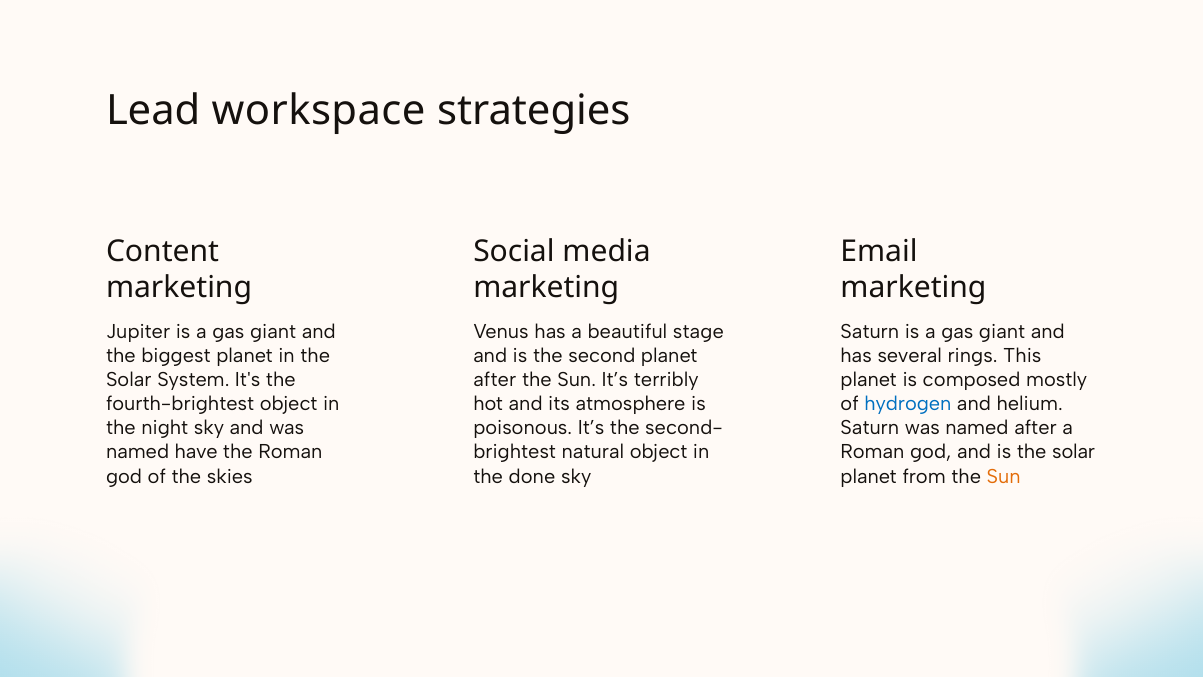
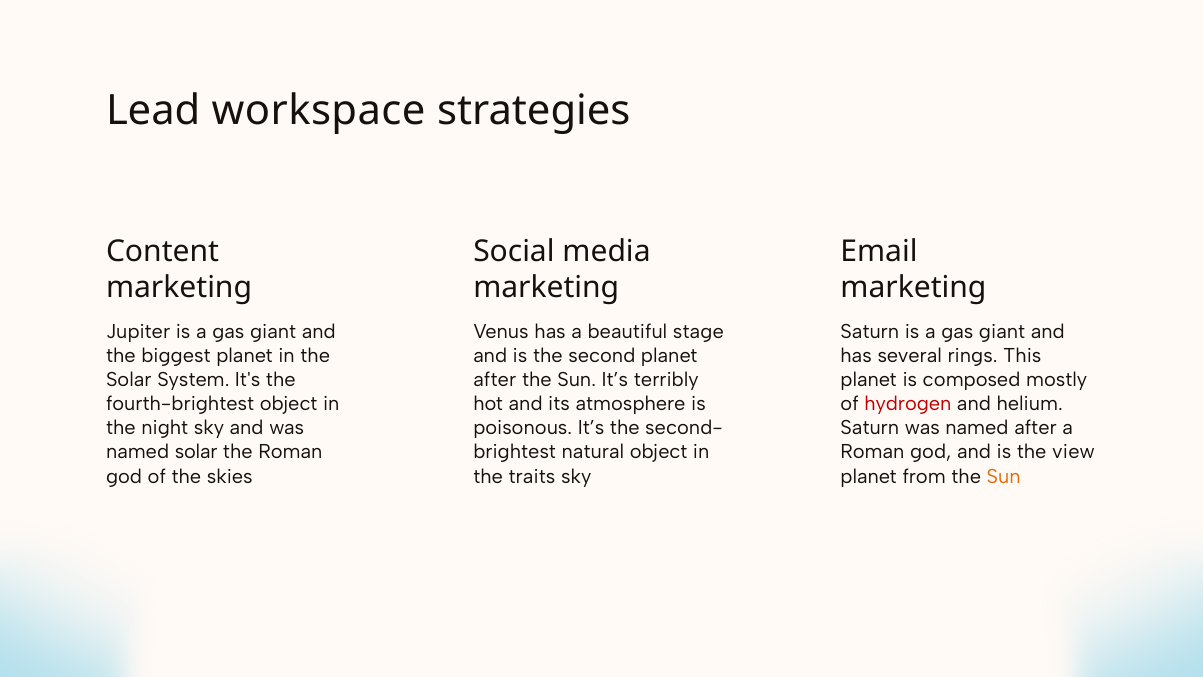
hydrogen colour: blue -> red
named have: have -> solar
is the solar: solar -> view
done: done -> traits
